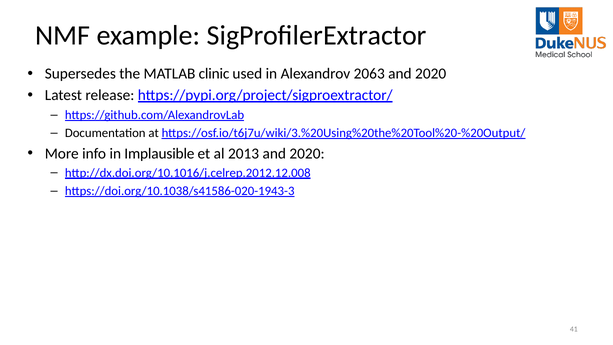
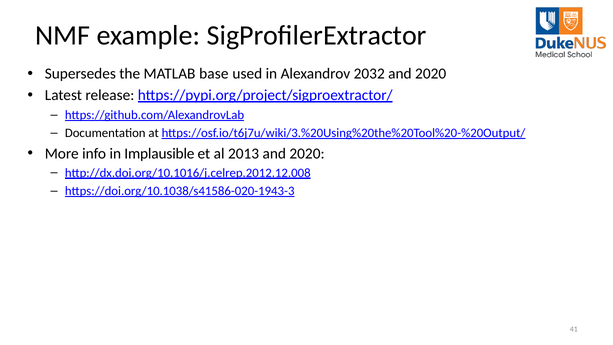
clinic: clinic -> base
2063: 2063 -> 2032
